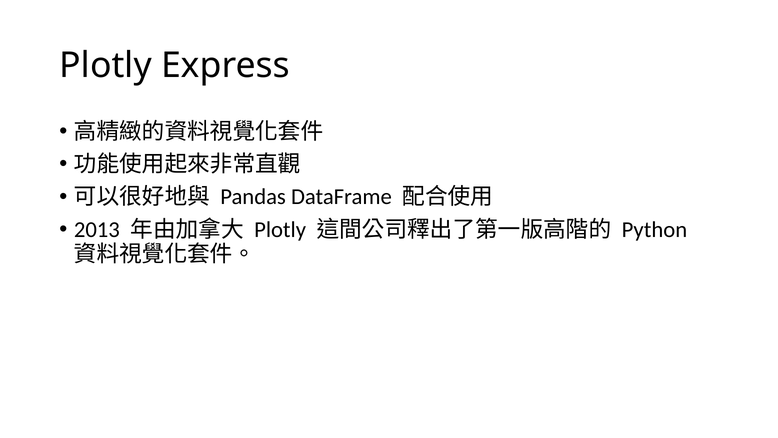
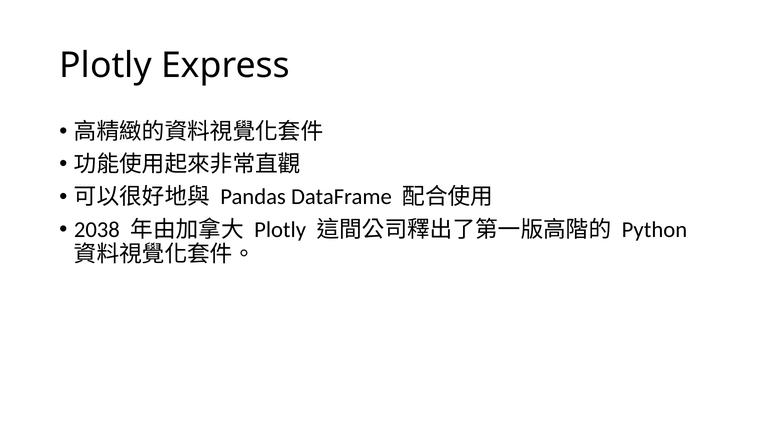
2013: 2013 -> 2038
